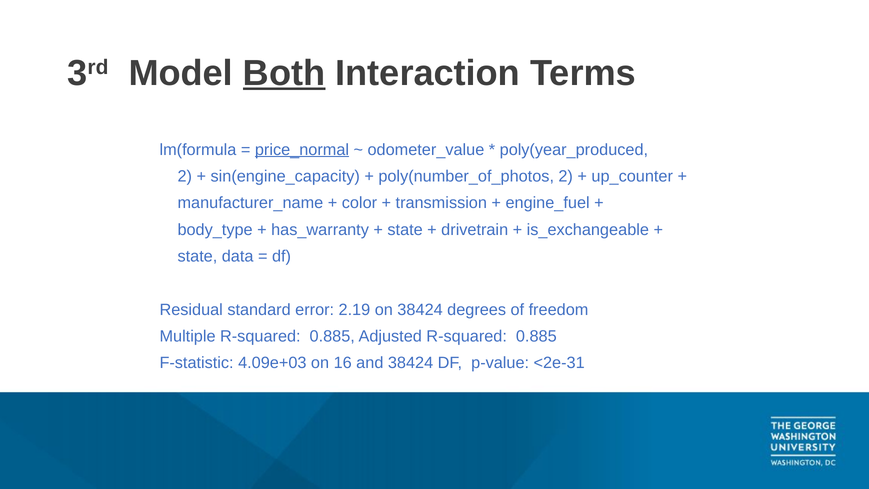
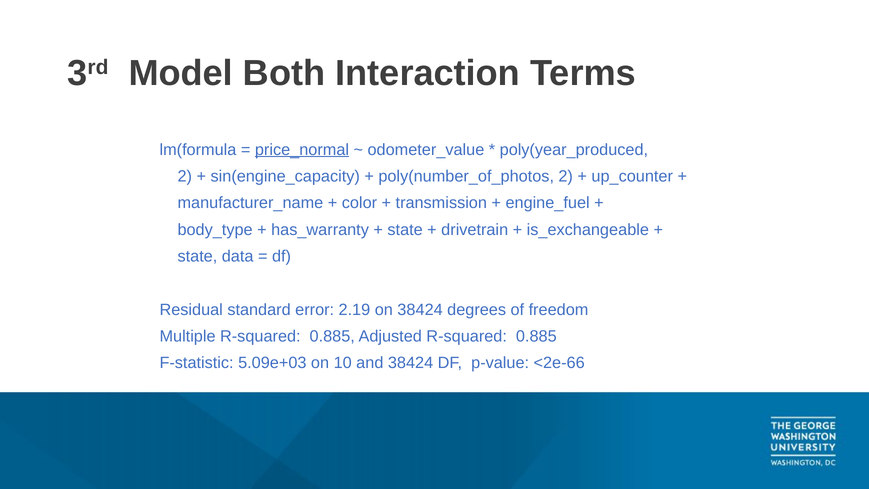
Both underline: present -> none
4.09e+03: 4.09e+03 -> 5.09e+03
16: 16 -> 10
<2e-31: <2e-31 -> <2e-66
